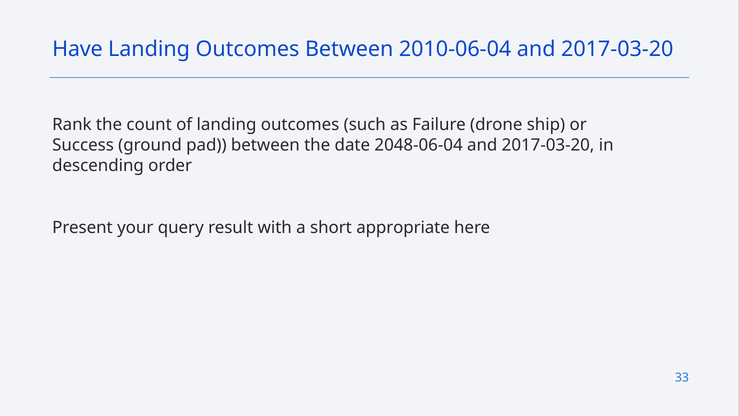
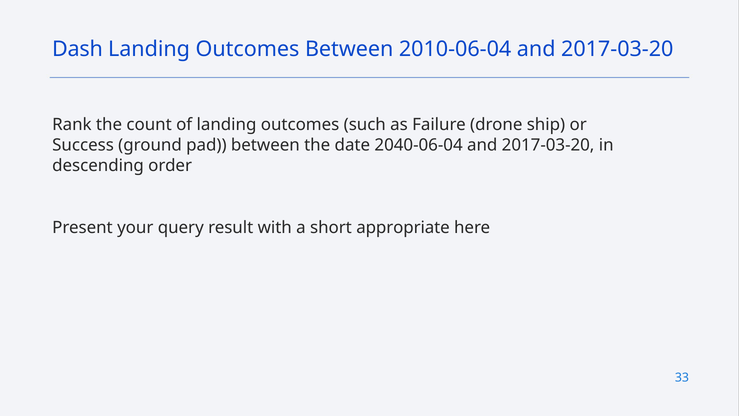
Have: Have -> Dash
2048-06-04: 2048-06-04 -> 2040-06-04
